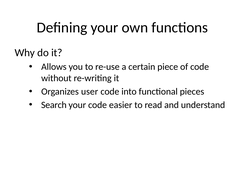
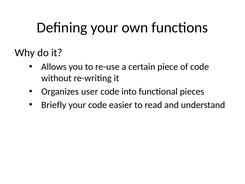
Search: Search -> Briefly
